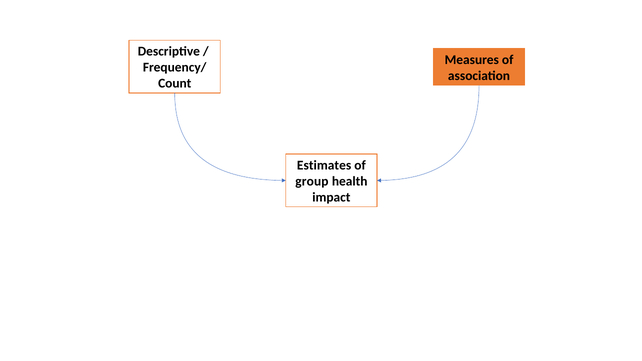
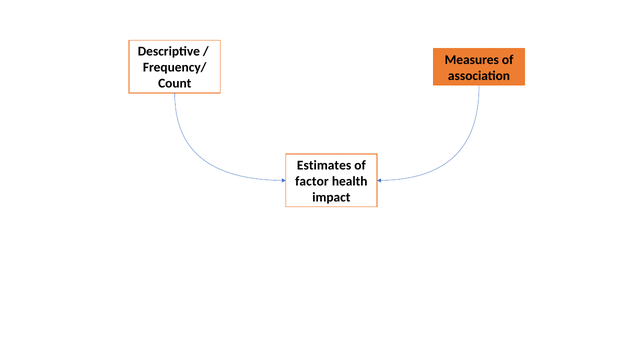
group: group -> factor
